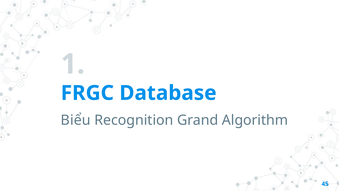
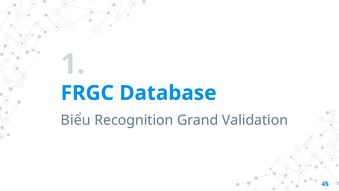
Algorithm: Algorithm -> Validation
